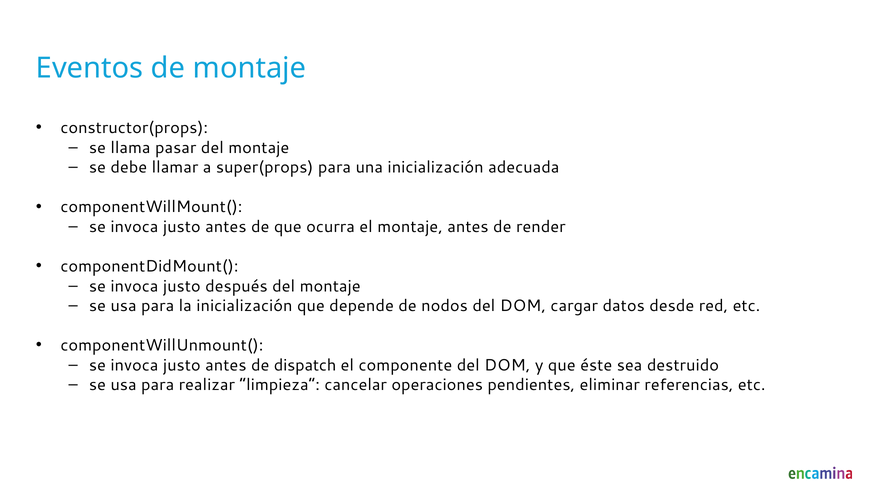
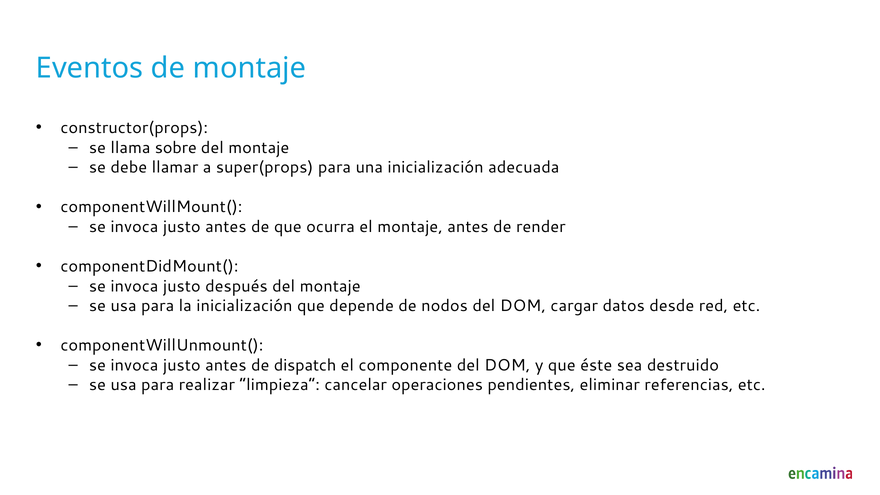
pasar: pasar -> sobre
